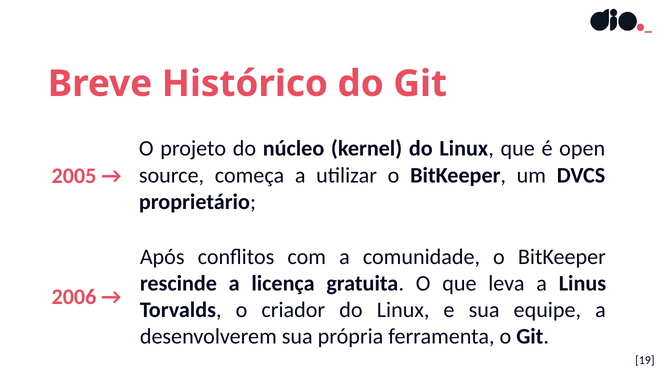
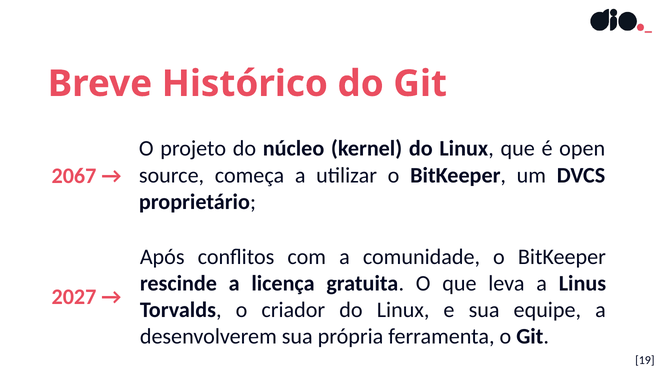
2005: 2005 -> 2067
2006: 2006 -> 2027
